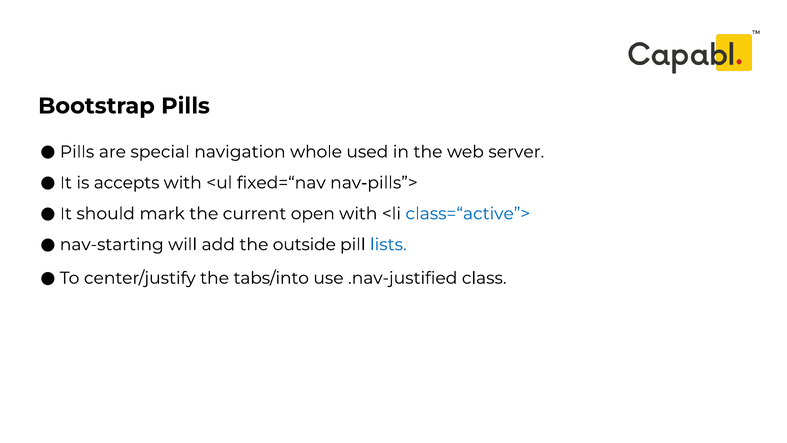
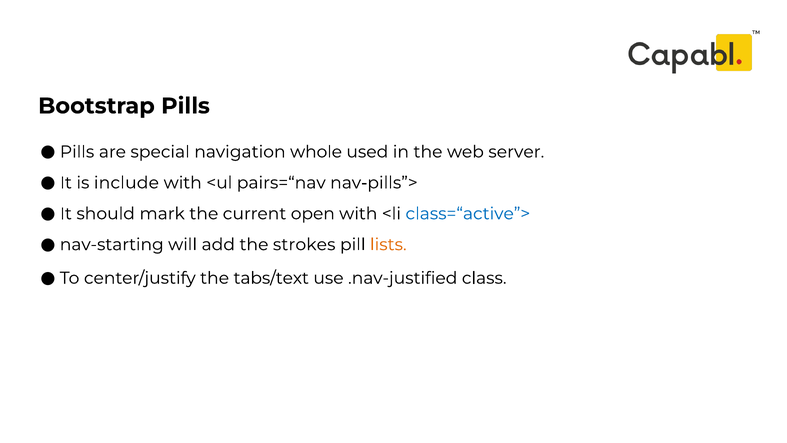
accepts: accepts -> include
fixed=“nav: fixed=“nav -> pairs=“nav
outside: outside -> strokes
lists colour: blue -> orange
tabs/into: tabs/into -> tabs/text
